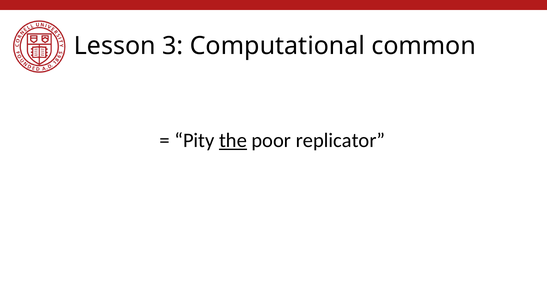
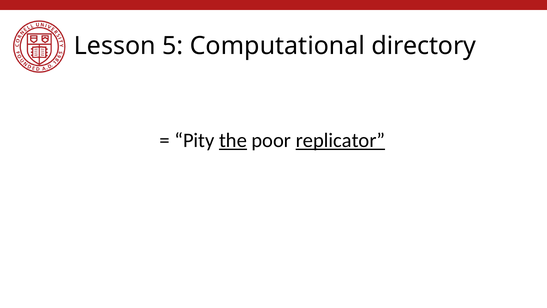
3: 3 -> 5
common: common -> directory
replicator underline: none -> present
